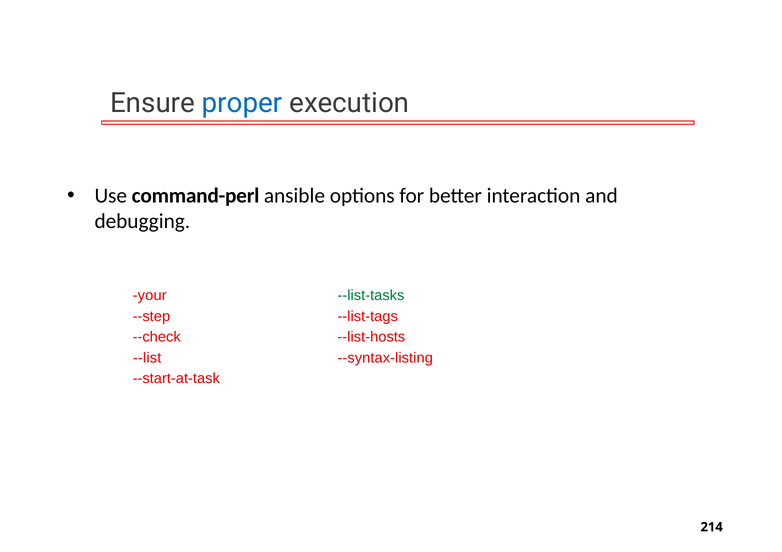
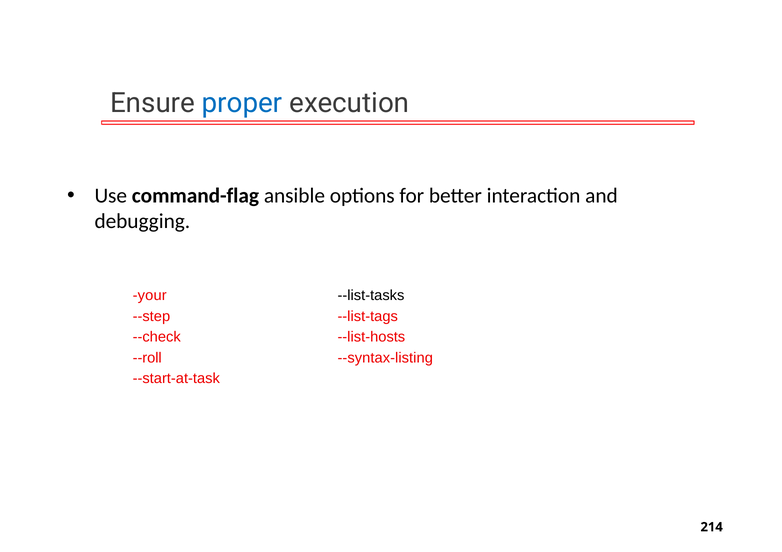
command-perl: command-perl -> command-flag
--list-tasks colour: green -> black
--list: --list -> --roll
